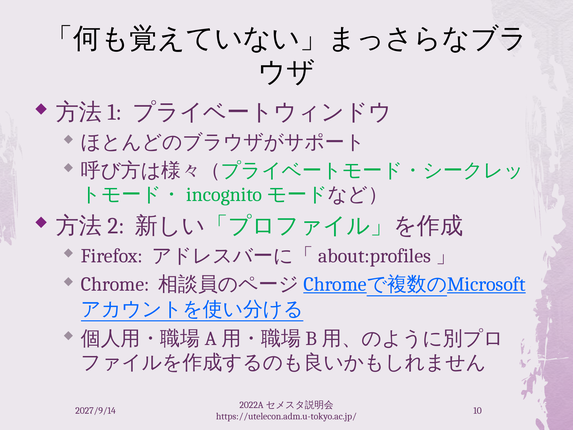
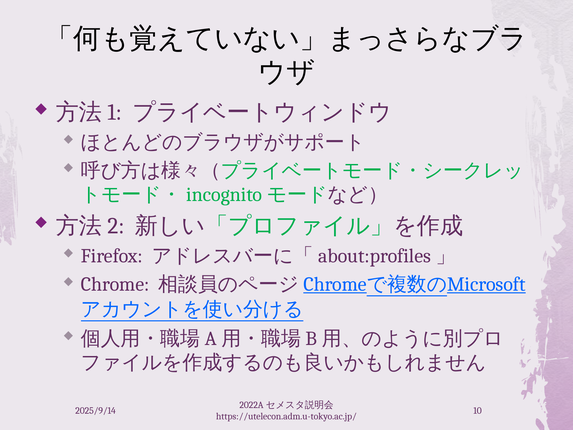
2027/9/14: 2027/9/14 -> 2025/9/14
